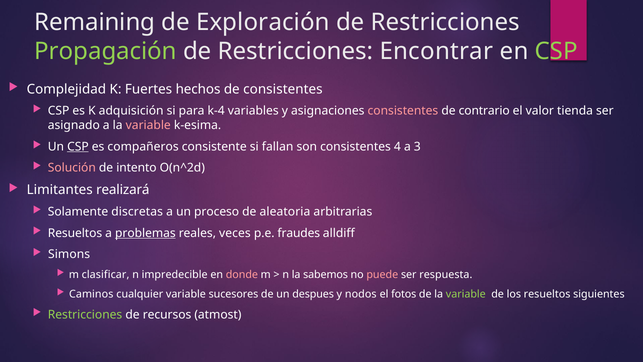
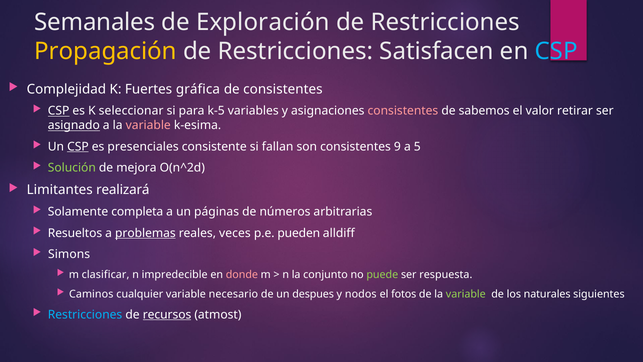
Remaining: Remaining -> Semanales
Propagación colour: light green -> yellow
Encontrar: Encontrar -> Satisfacen
CSP at (556, 51) colour: light green -> light blue
hechos: hechos -> gráfica
CSP at (59, 111) underline: none -> present
adquisición: adquisición -> seleccionar
k-4: k-4 -> k-5
contrario: contrario -> sabemos
tienda: tienda -> retirar
asignado underline: none -> present
compañeros: compañeros -> presenciales
4: 4 -> 9
3: 3 -> 5
Solución colour: pink -> light green
intento: intento -> mejora
discretas: discretas -> completa
proceso: proceso -> páginas
aleatoria: aleatoria -> números
fraudes: fraudes -> pueden
sabemos: sabemos -> conjunto
puede colour: pink -> light green
sucesores: sucesores -> necesario
los resueltos: resueltos -> naturales
Restricciones at (85, 314) colour: light green -> light blue
recursos underline: none -> present
